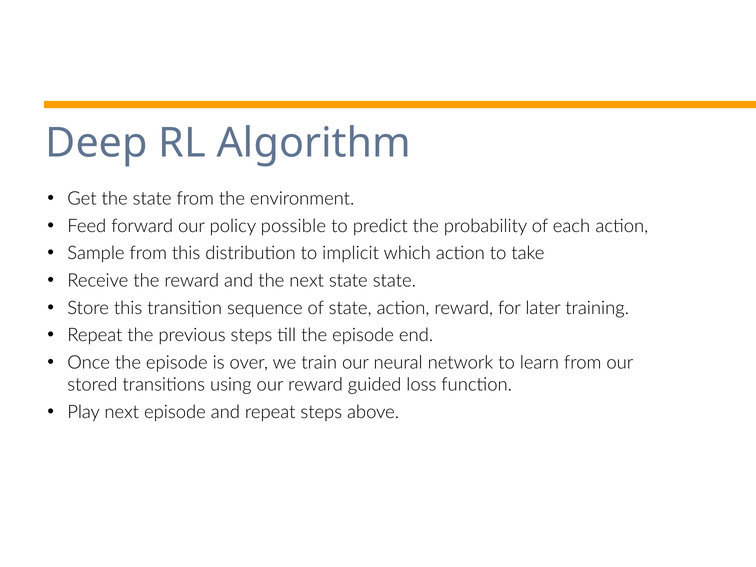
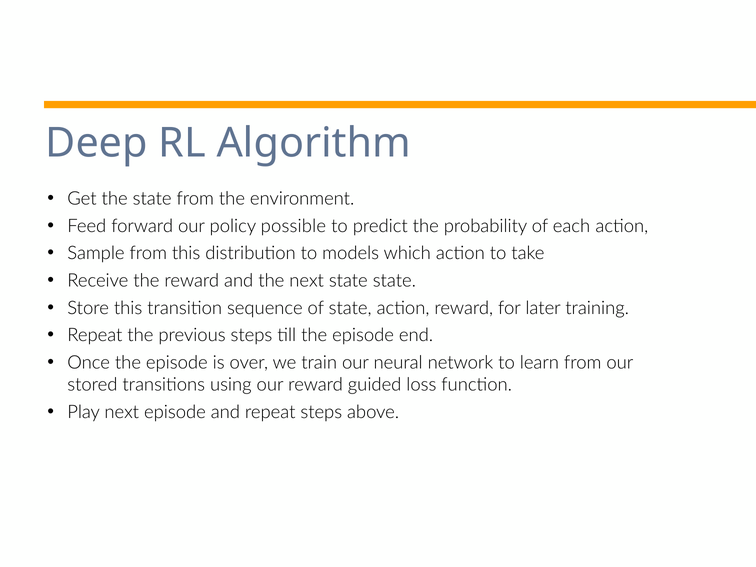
implicit: implicit -> models
